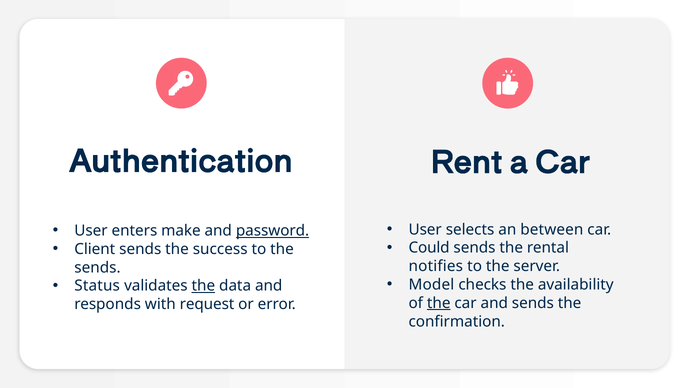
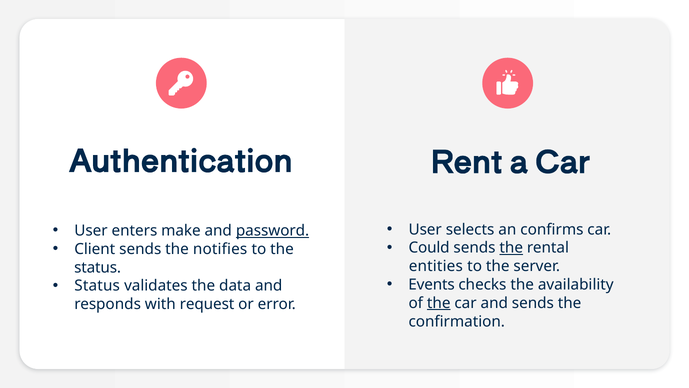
between: between -> confirms
the at (511, 248) underline: none -> present
success: success -> notifies
notifies: notifies -> entities
sends at (97, 267): sends -> status
Model: Model -> Events
the at (203, 286) underline: present -> none
